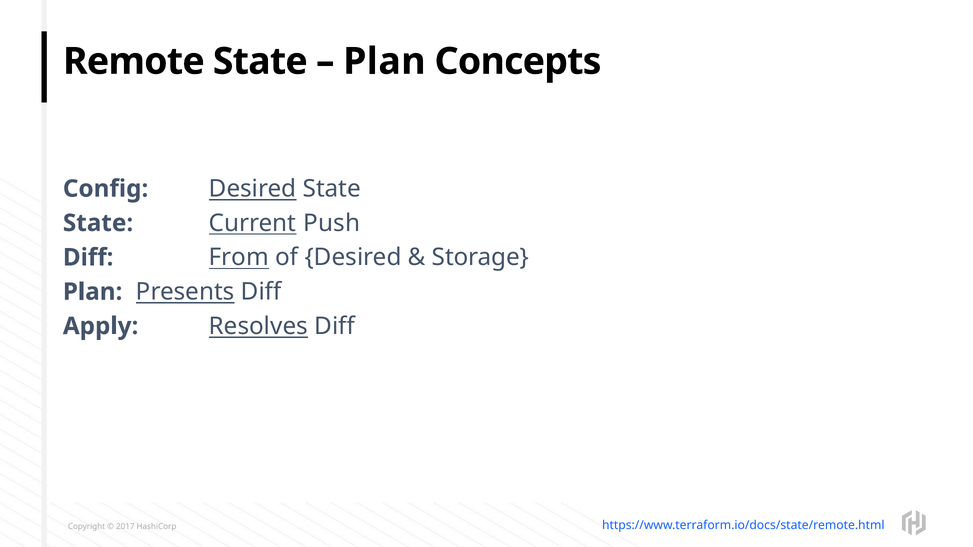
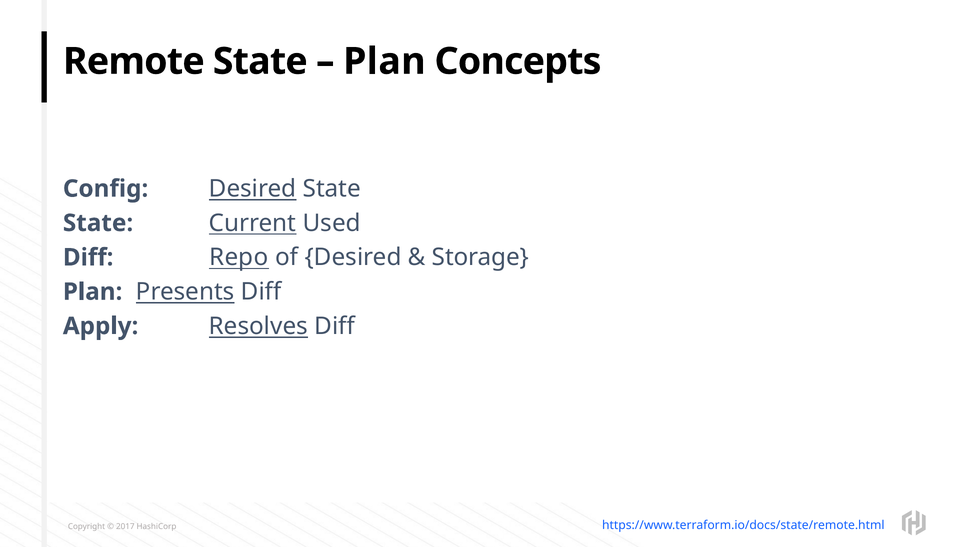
Push: Push -> Used
From: From -> Repo
